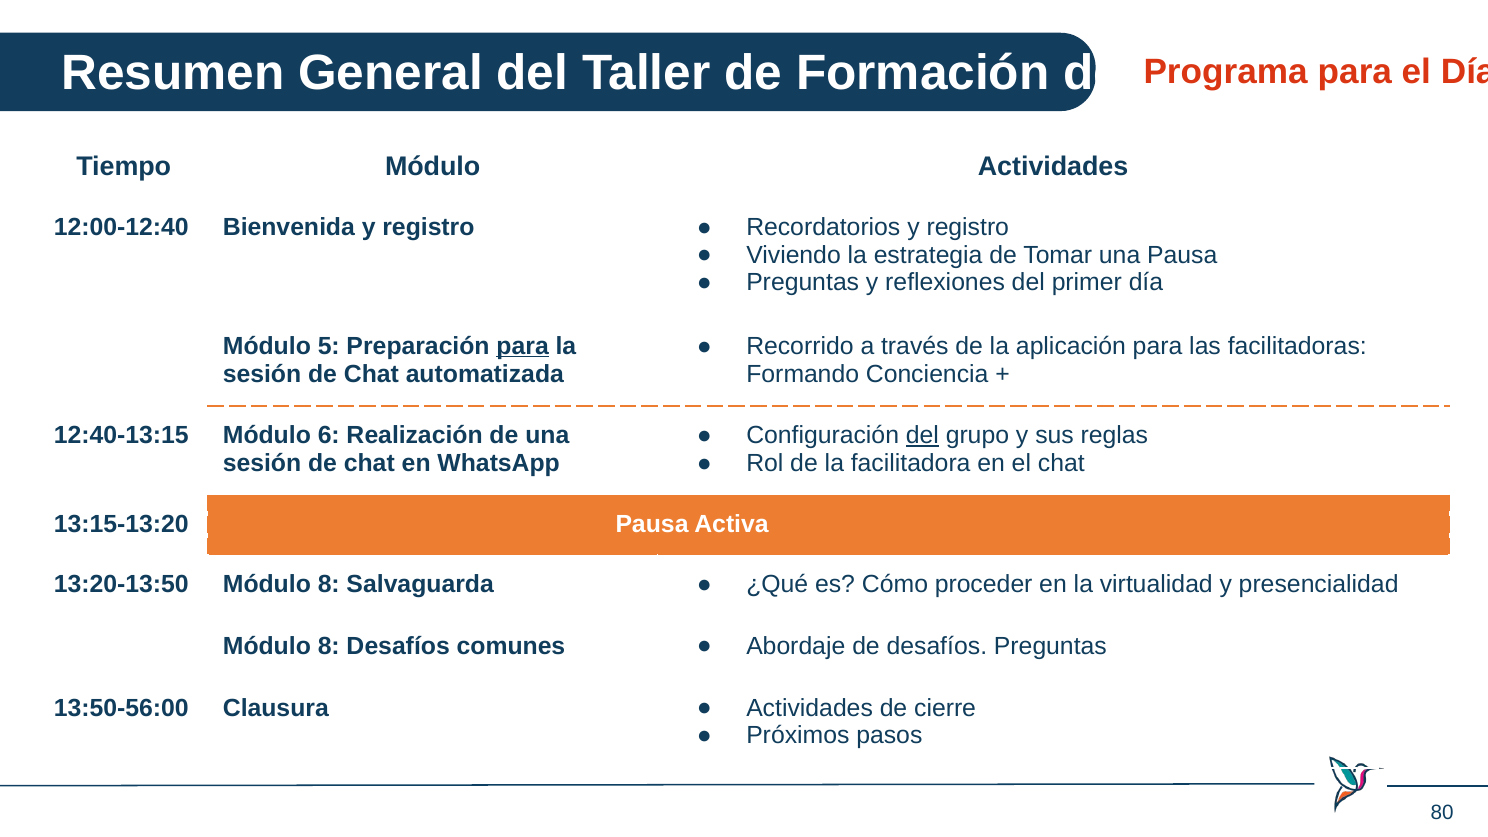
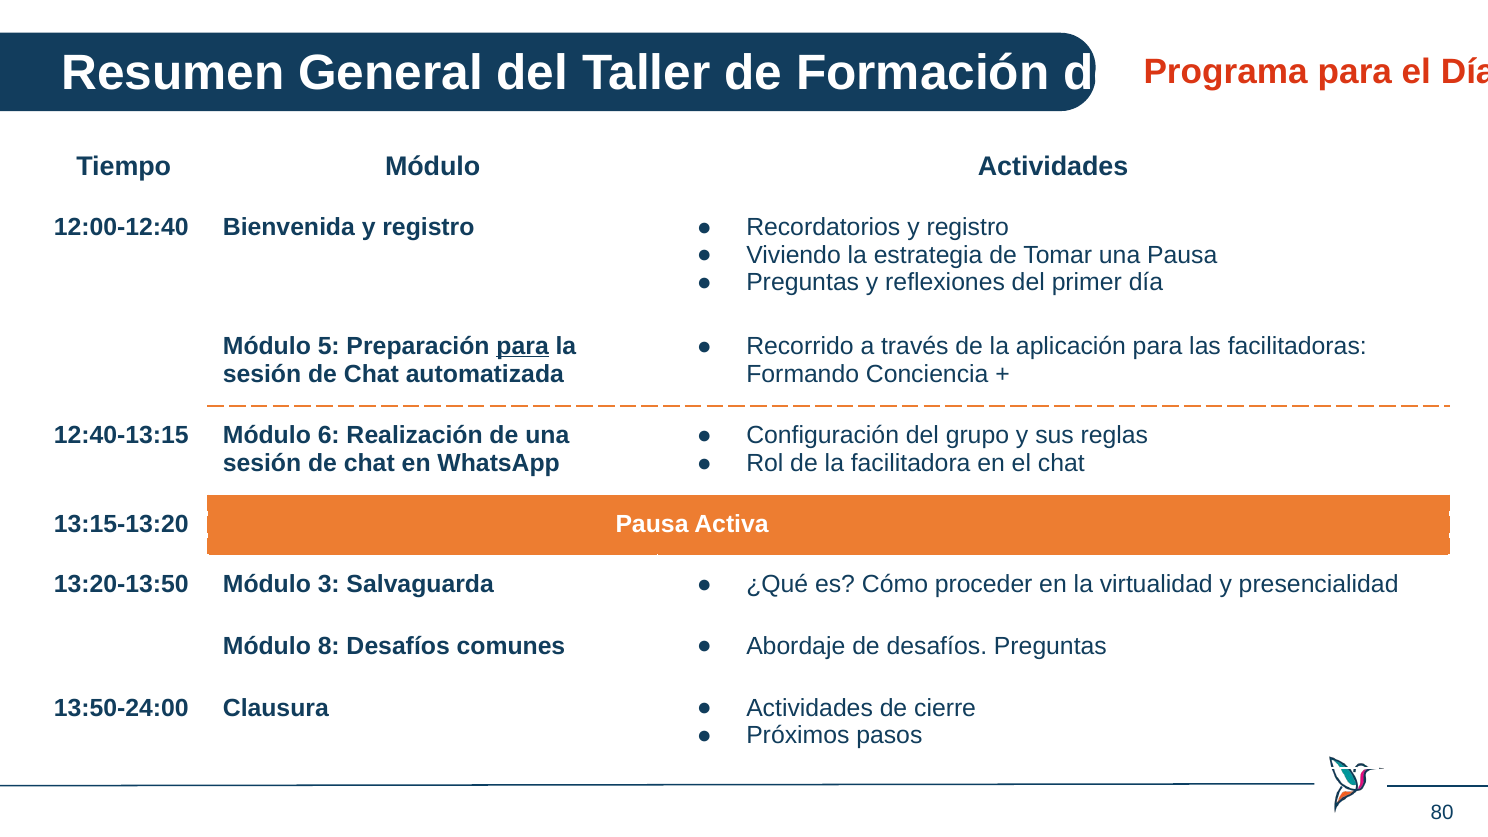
del at (922, 435) underline: present -> none
13:20-13:50 Módulo 8: 8 -> 3
13:50-56:00: 13:50-56:00 -> 13:50-24:00
